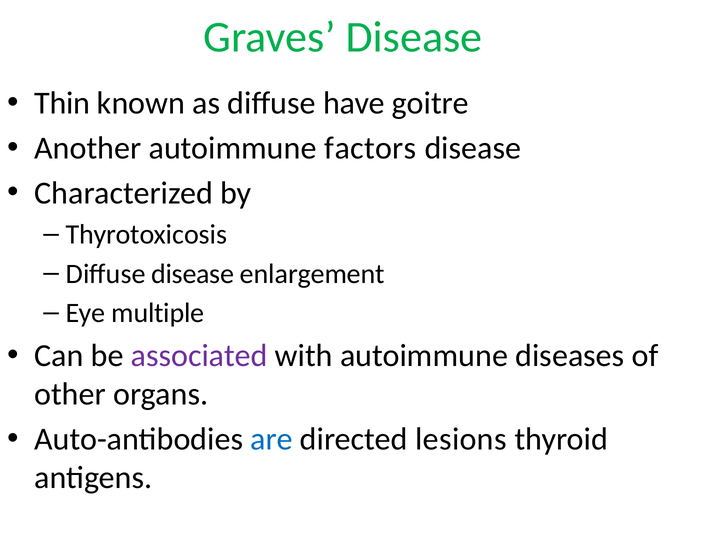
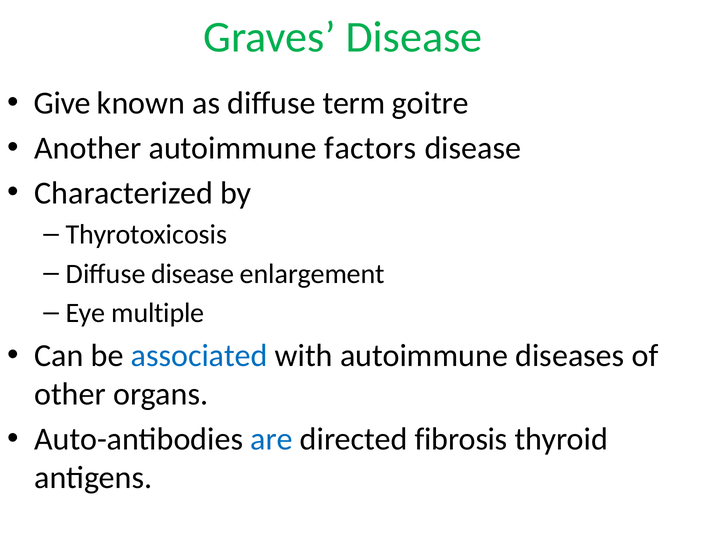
Thin: Thin -> Give
have: have -> term
associated colour: purple -> blue
lesions: lesions -> fibrosis
